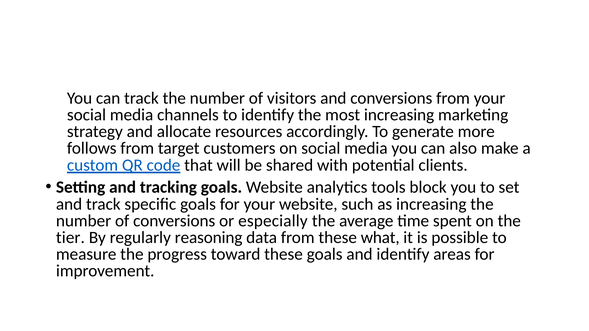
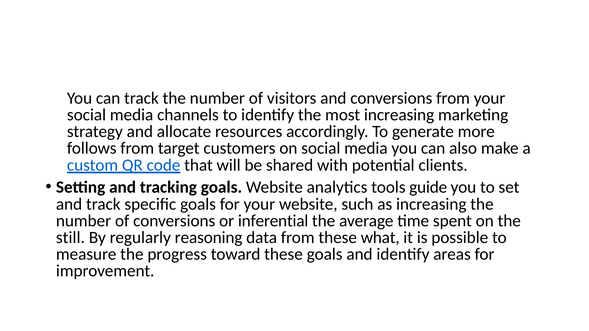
block: block -> guide
especially: especially -> inferential
tier: tier -> still
